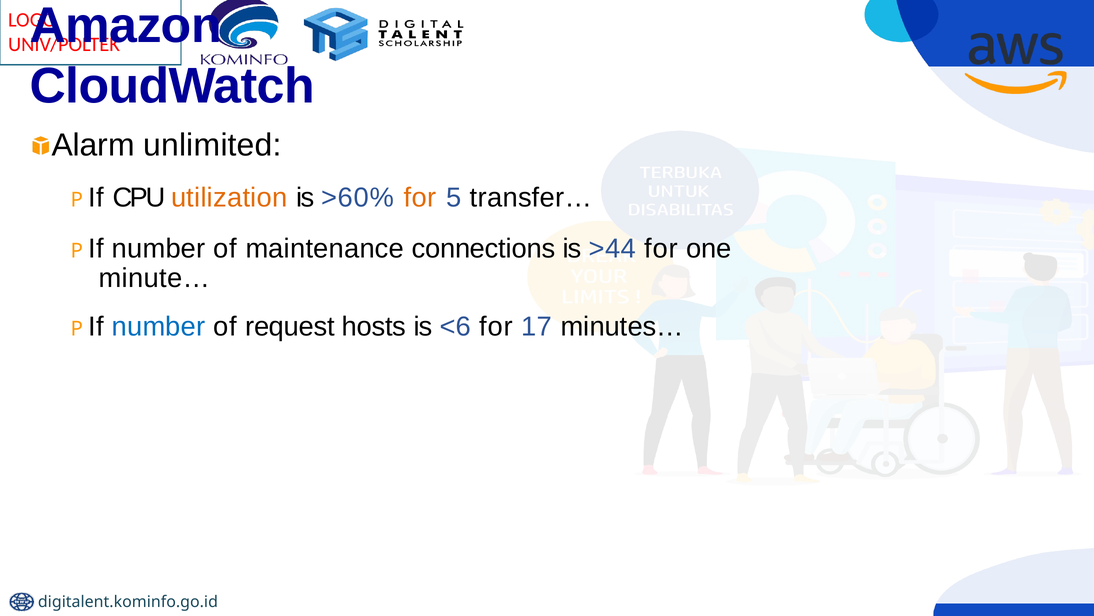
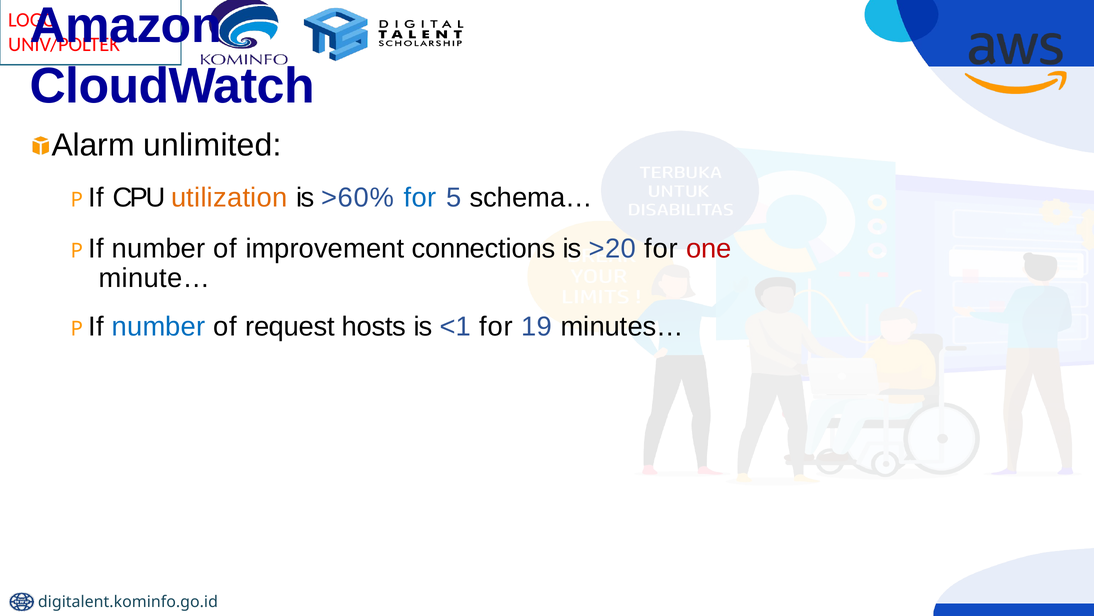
for at (420, 198) colour: orange -> blue
transfer…: transfer… -> schema…
maintenance: maintenance -> improvement
>44: >44 -> >20
one colour: black -> red
<6: <6 -> <1
17: 17 -> 19
